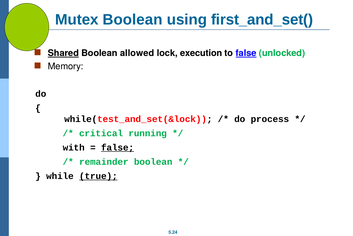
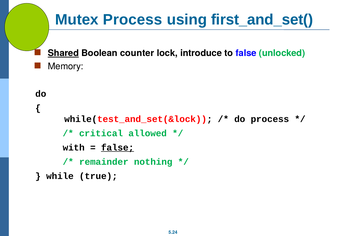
Mutex Boolean: Boolean -> Process
allowed: allowed -> counter
execution: execution -> introduce
false at (246, 53) underline: present -> none
running: running -> allowed
remainder boolean: boolean -> nothing
true underline: present -> none
